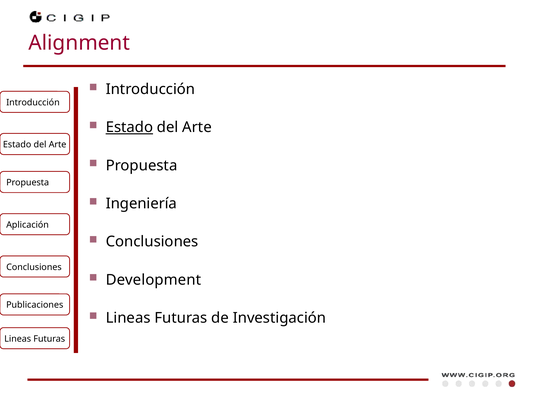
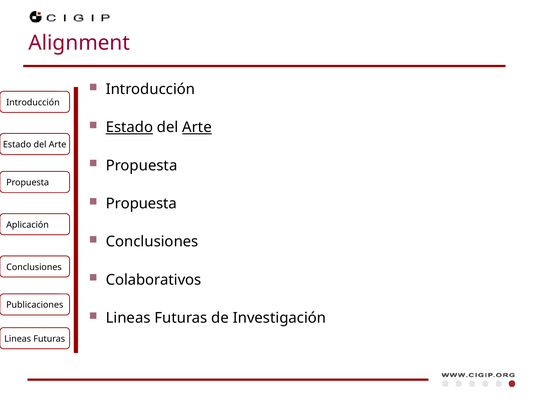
Arte at (197, 127) underline: none -> present
Ingeniería at (141, 204): Ingeniería -> Propuesta
Development: Development -> Colaborativos
